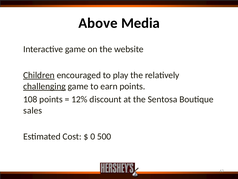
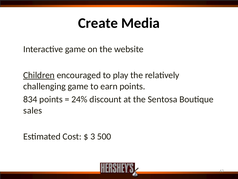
Above: Above -> Create
challenging underline: present -> none
108: 108 -> 834
12%: 12% -> 24%
0: 0 -> 3
